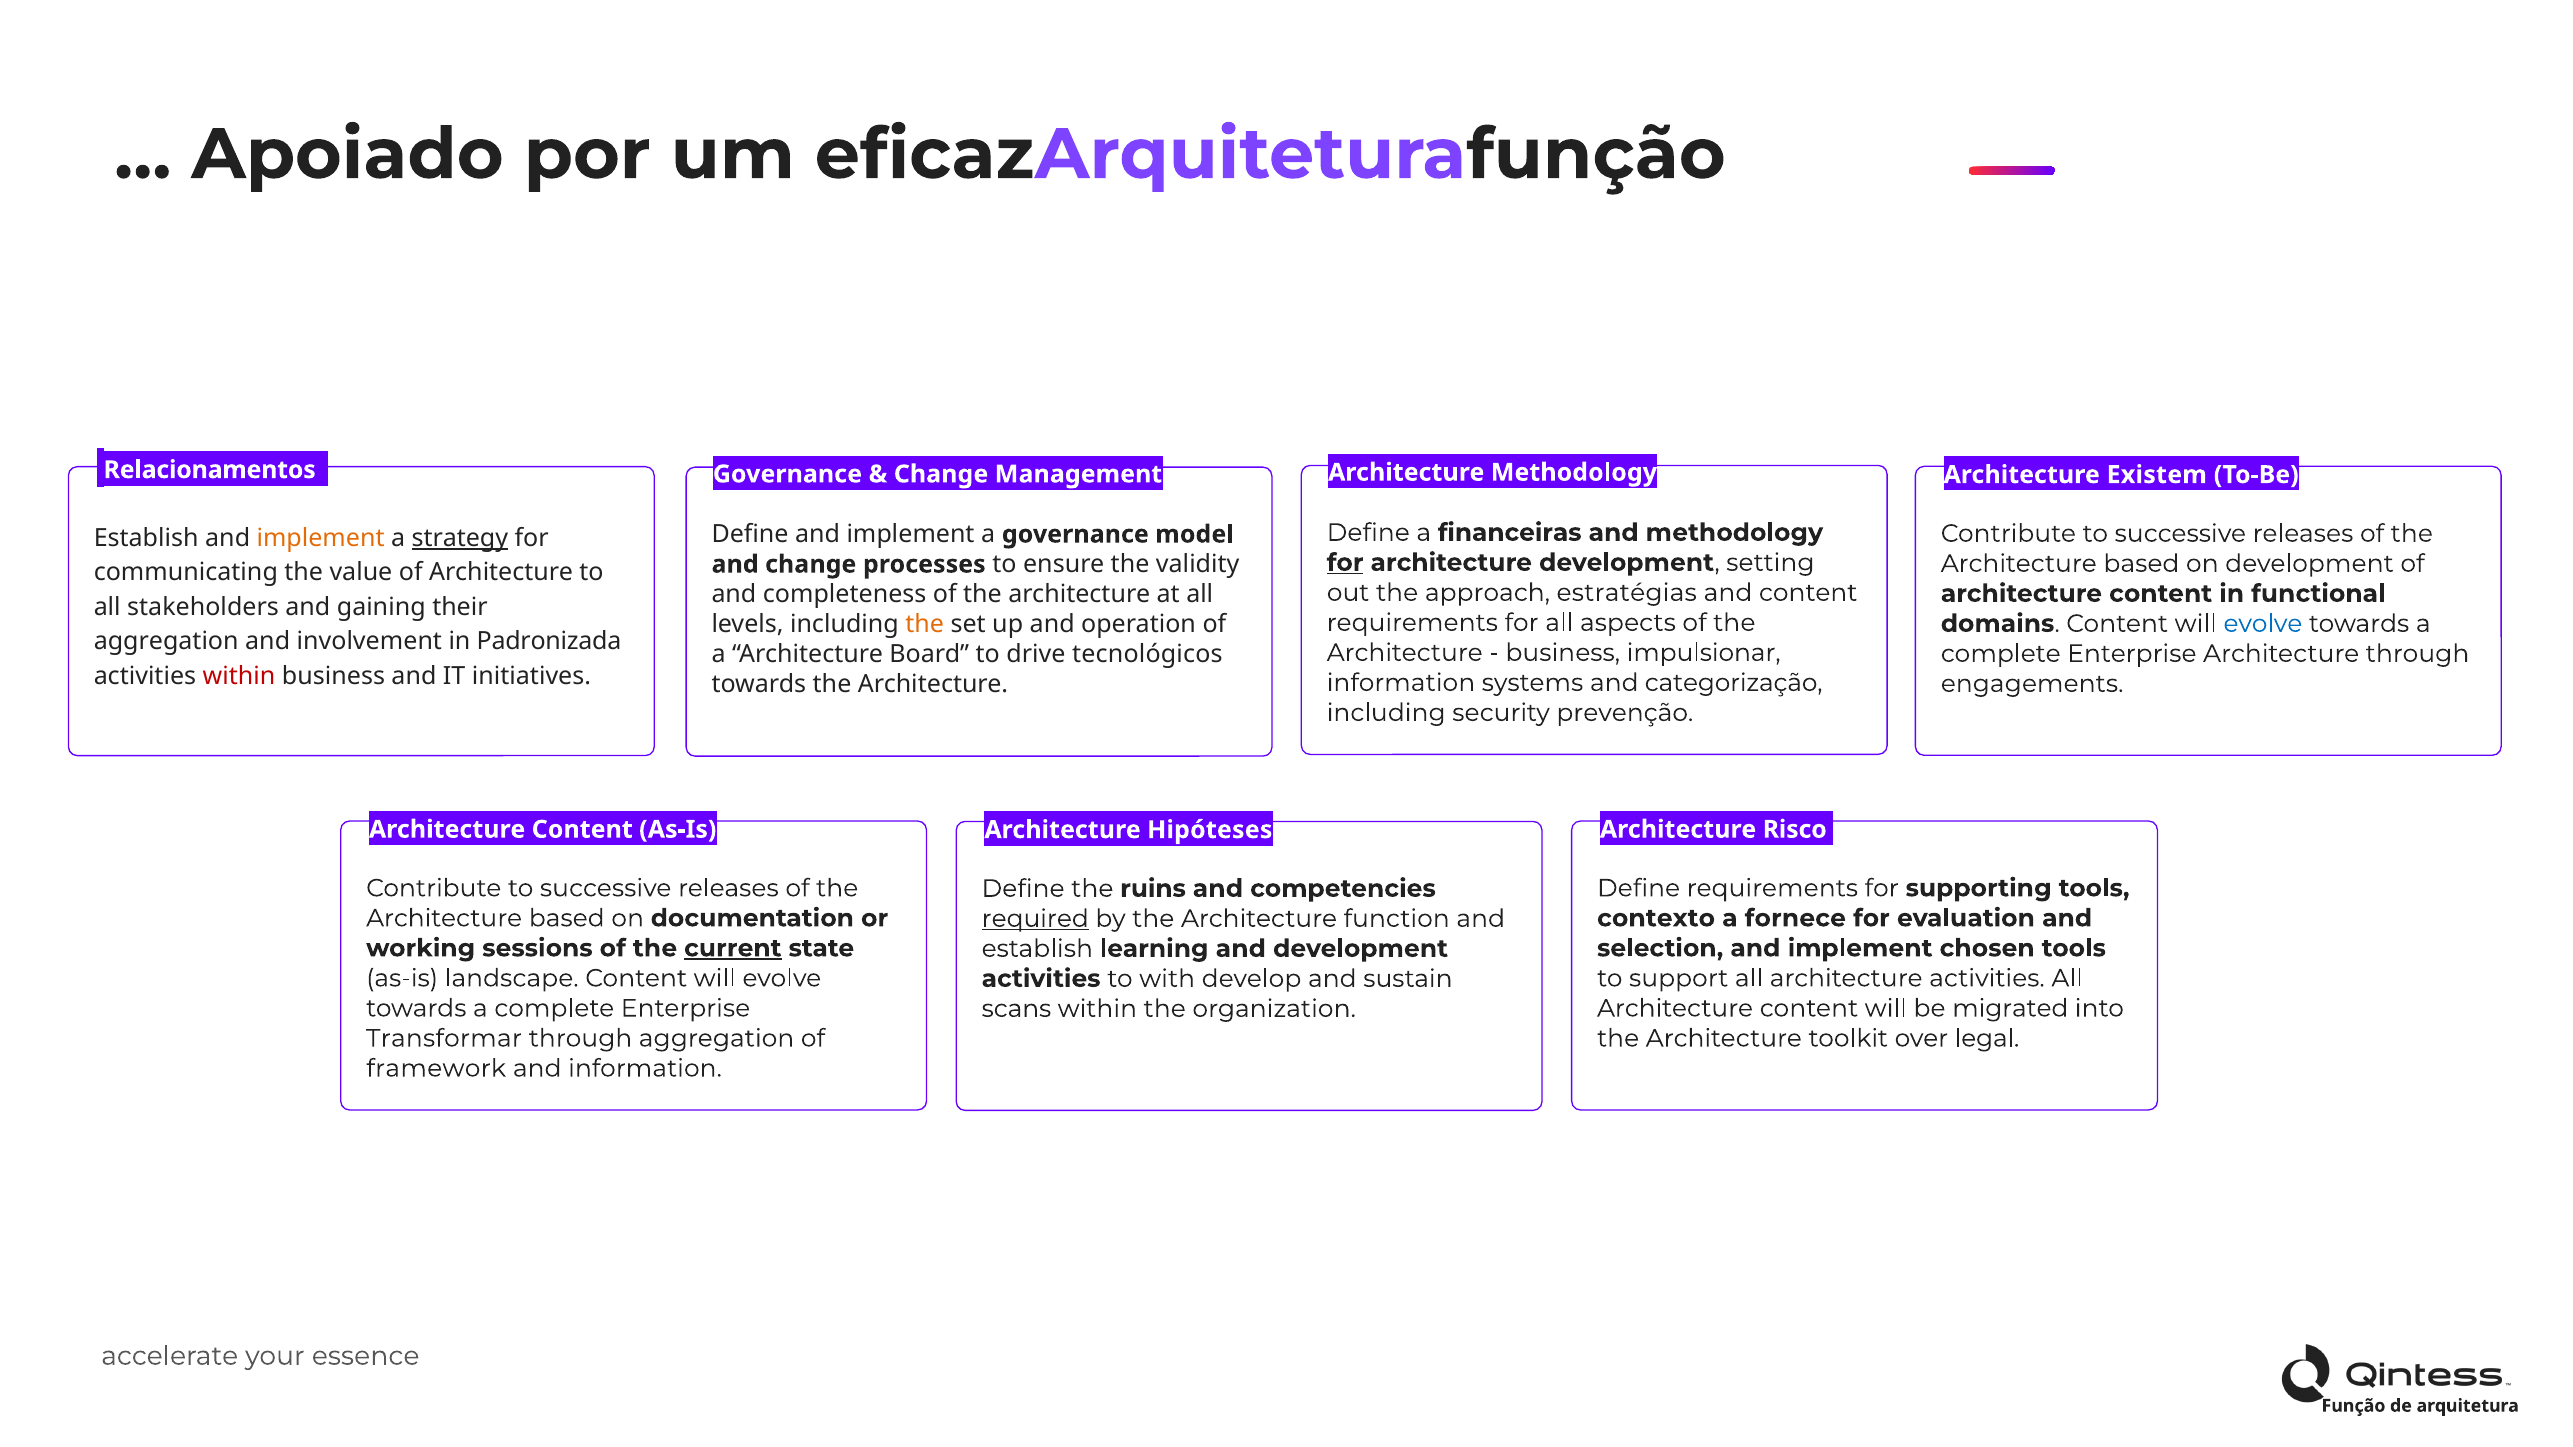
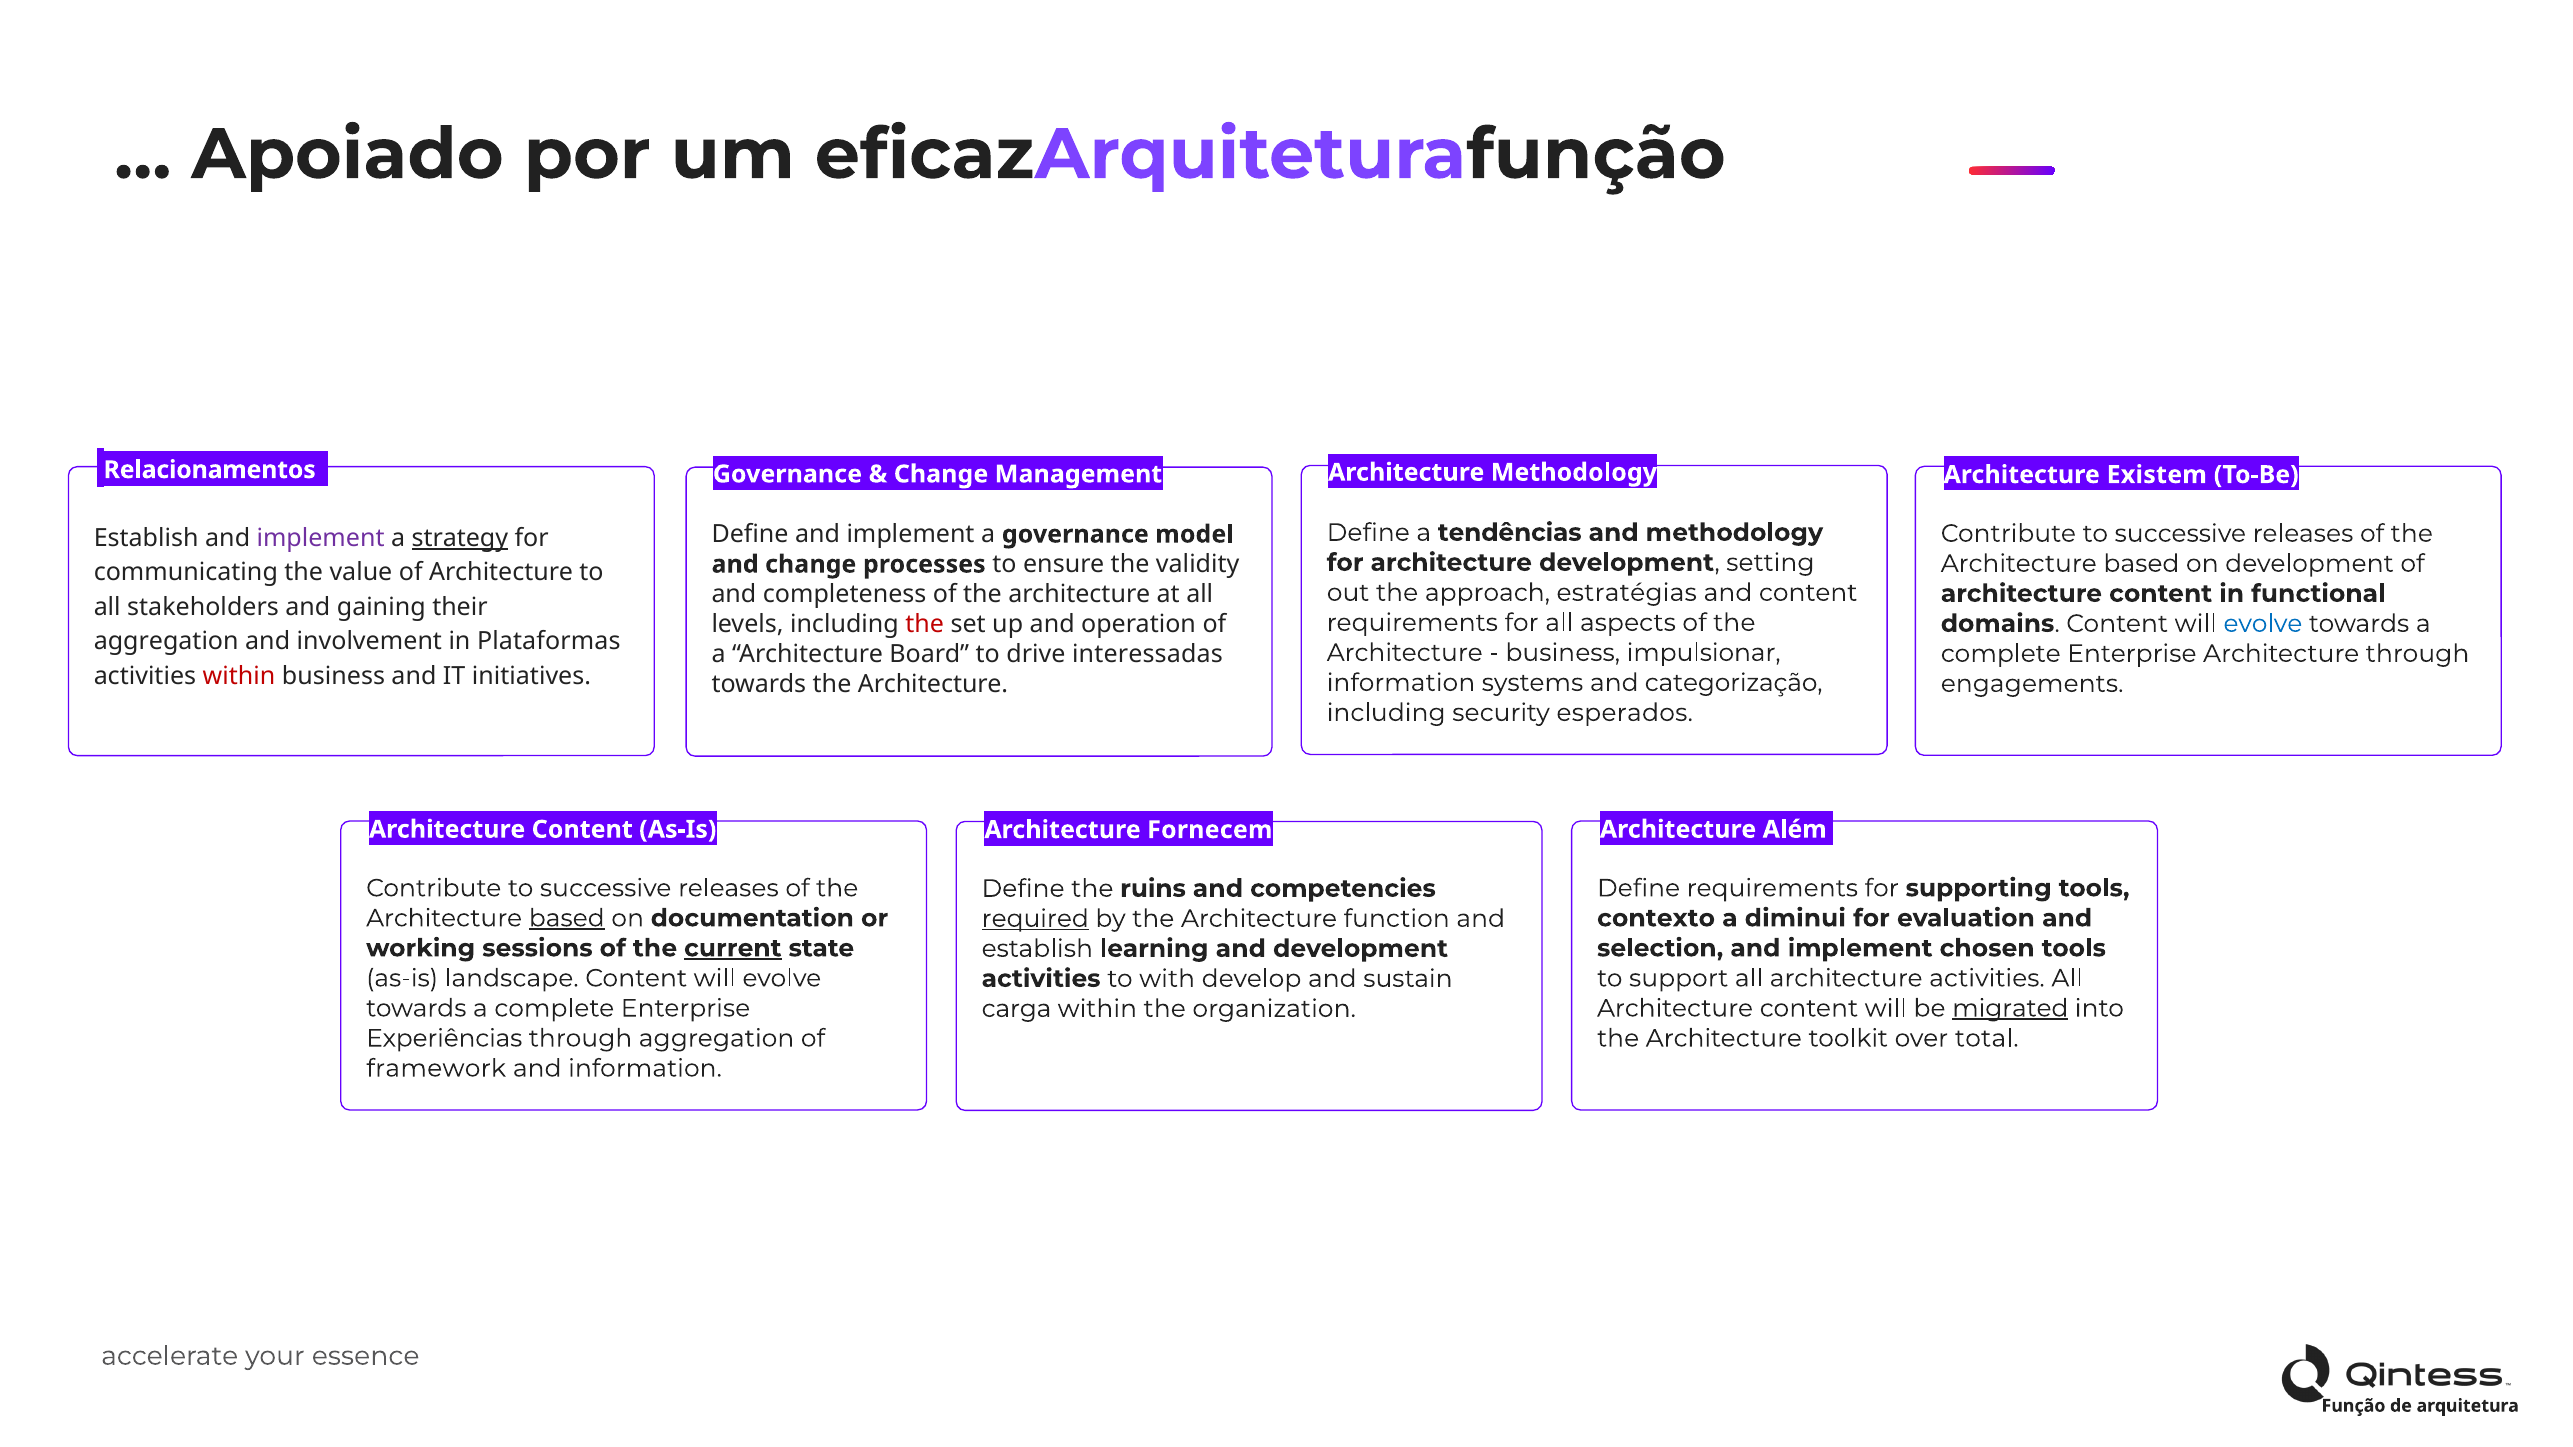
financeiras: financeiras -> tendências
implement at (321, 538) colour: orange -> purple
for at (1345, 563) underline: present -> none
the at (925, 625) colour: orange -> red
Padronizada: Padronizada -> Plataformas
tecnológicos: tecnológicos -> interessadas
prevenção: prevenção -> esperados
Risco: Risco -> Além
Hipóteses: Hipóteses -> Fornecem
based at (567, 918) underline: none -> present
fornece: fornece -> diminui
migrated underline: none -> present
scans: scans -> carga
Transformar: Transformar -> Experiências
legal: legal -> total
